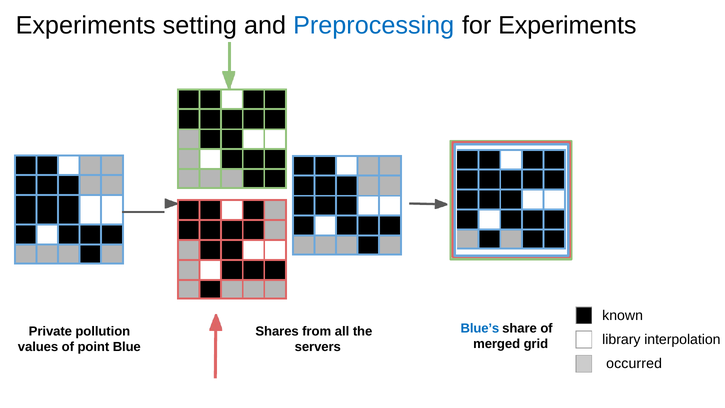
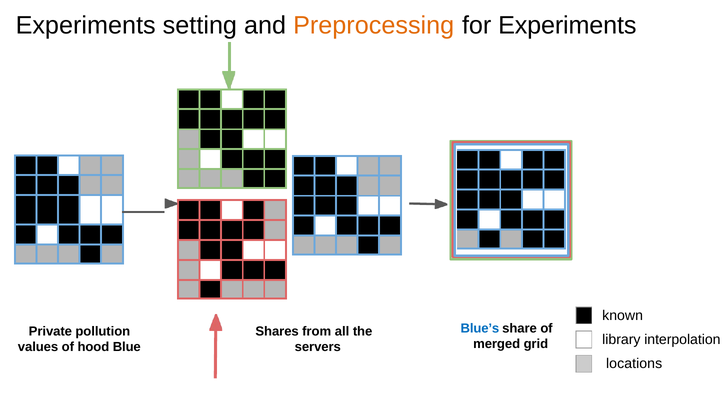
Preprocessing colour: blue -> orange
point: point -> hood
occurred: occurred -> locations
